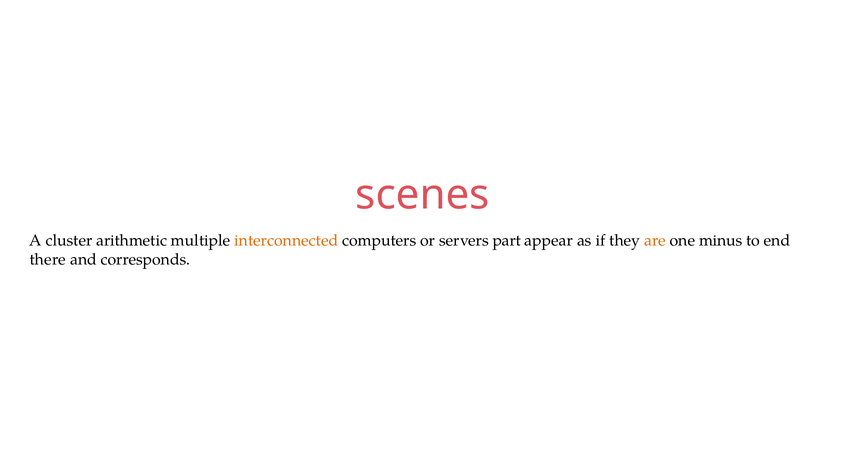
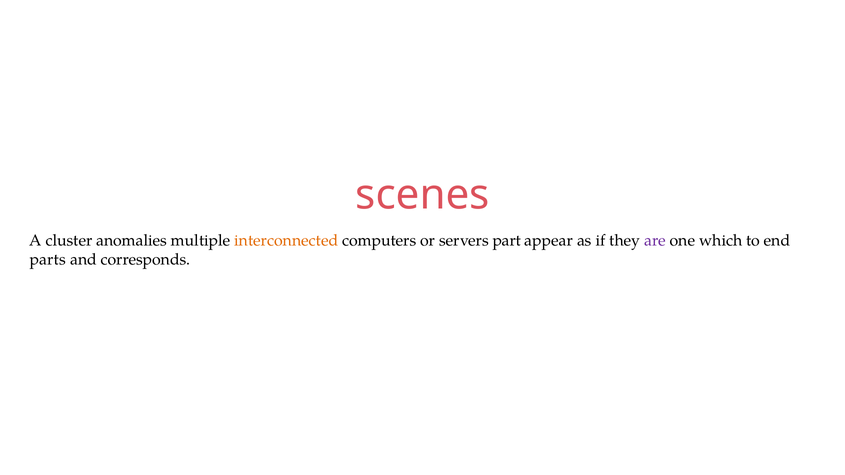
arithmetic: arithmetic -> anomalies
are colour: orange -> purple
minus: minus -> which
there: there -> parts
